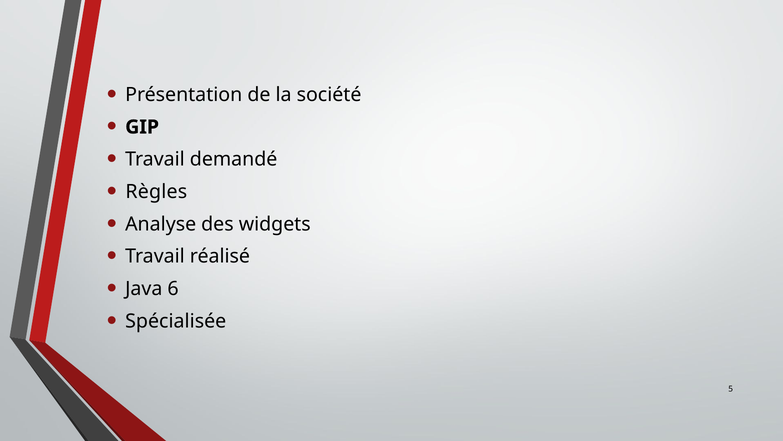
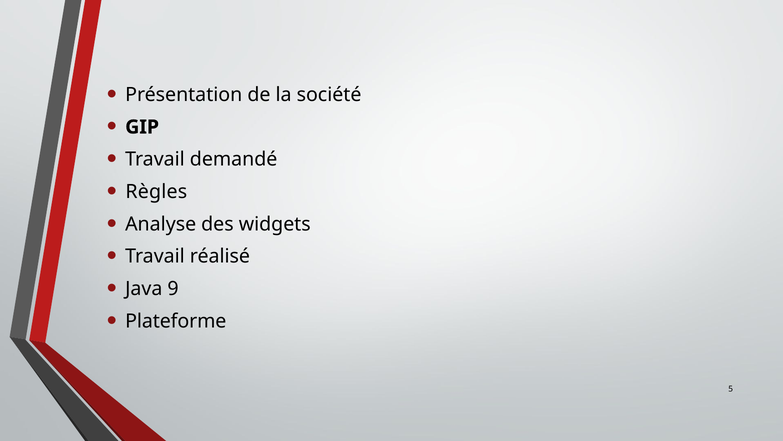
6: 6 -> 9
Spécialisée: Spécialisée -> Plateforme
